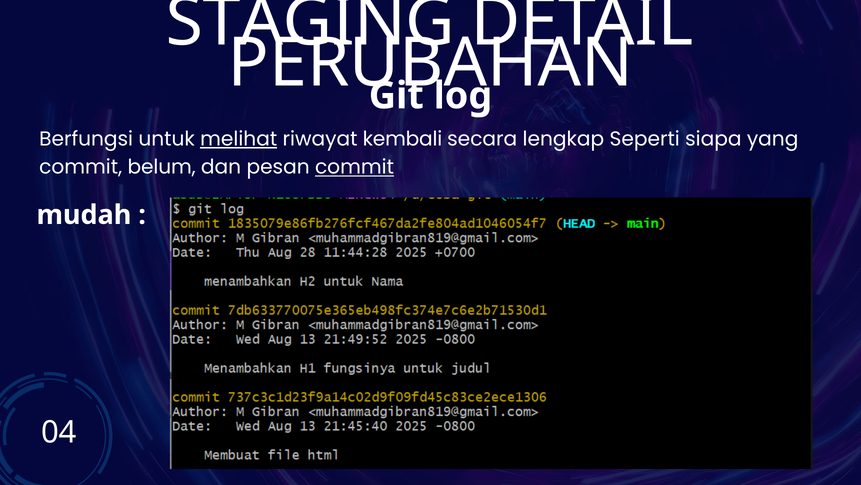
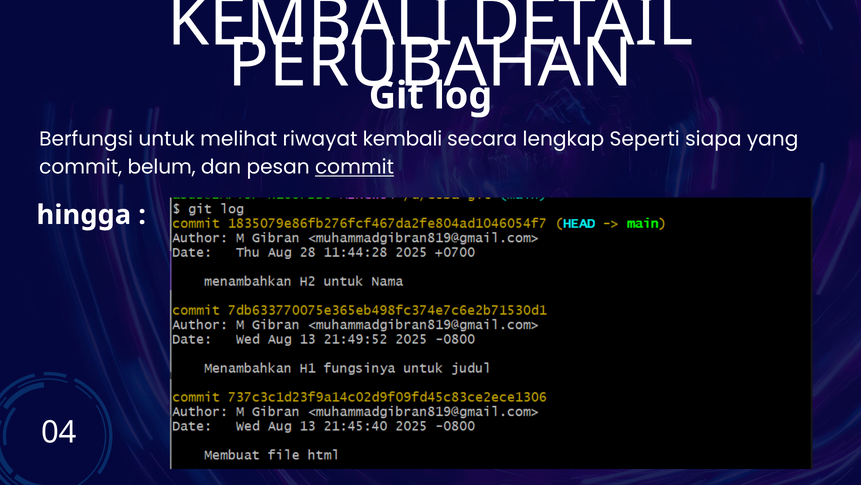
STAGING at (310, 22): STAGING -> KEMBALI
melihat underline: present -> none
mudah: mudah -> hingga
